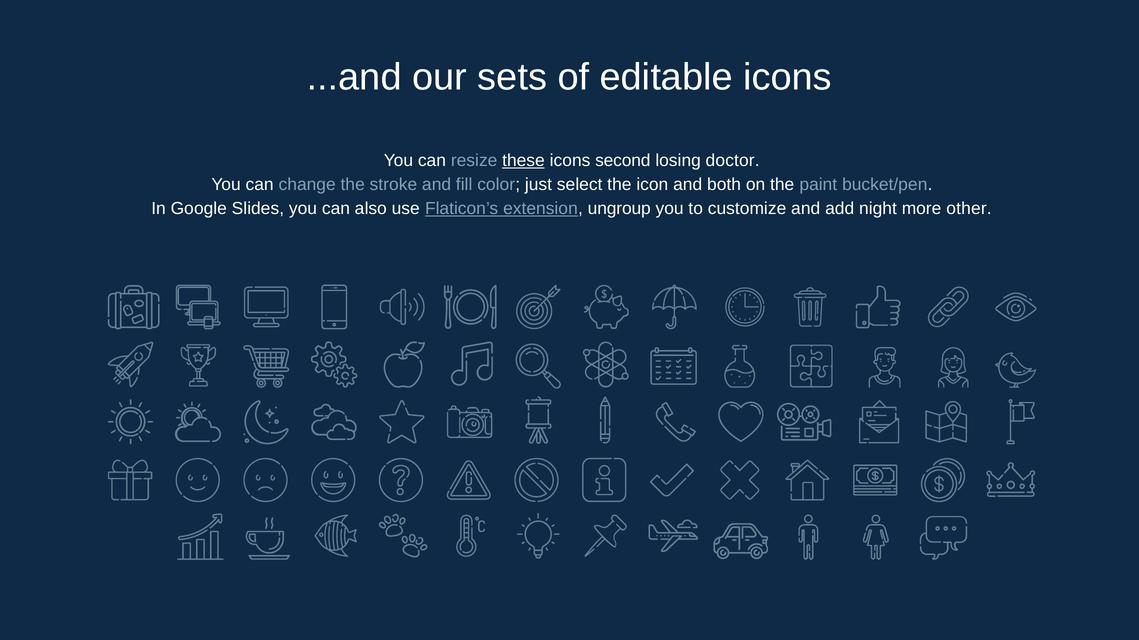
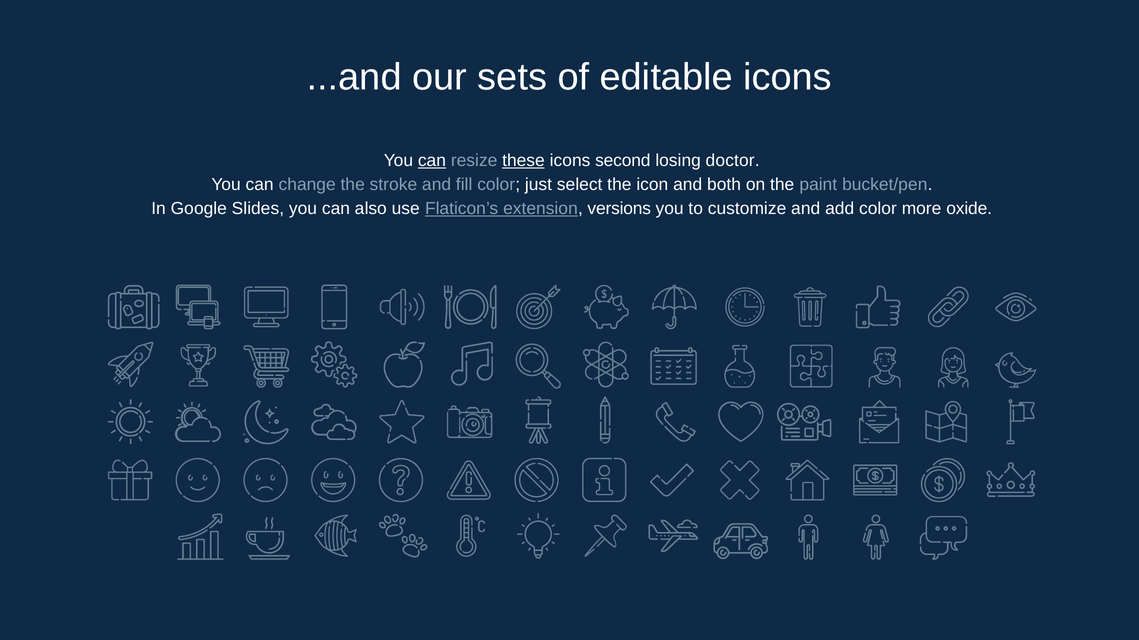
can at (432, 161) underline: none -> present
ungroup: ungroup -> versions
add night: night -> color
other: other -> oxide
